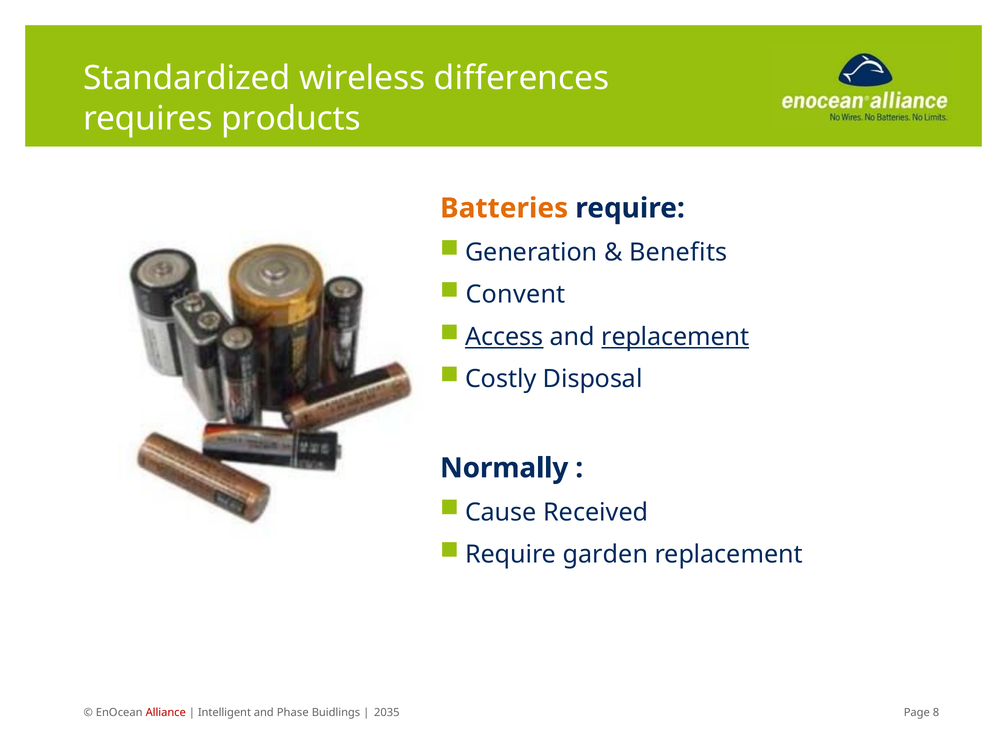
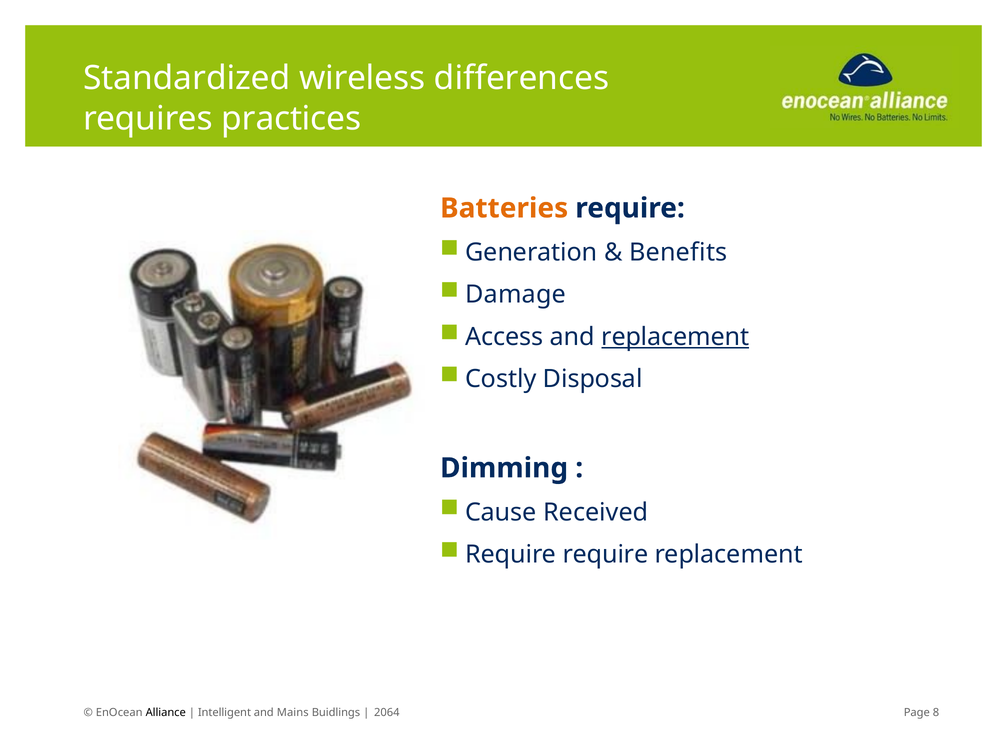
products: products -> practices
Convent: Convent -> Damage
Access underline: present -> none
Normally: Normally -> Dimming
Require garden: garden -> require
Alliance colour: red -> black
Phase: Phase -> Mains
2035: 2035 -> 2064
